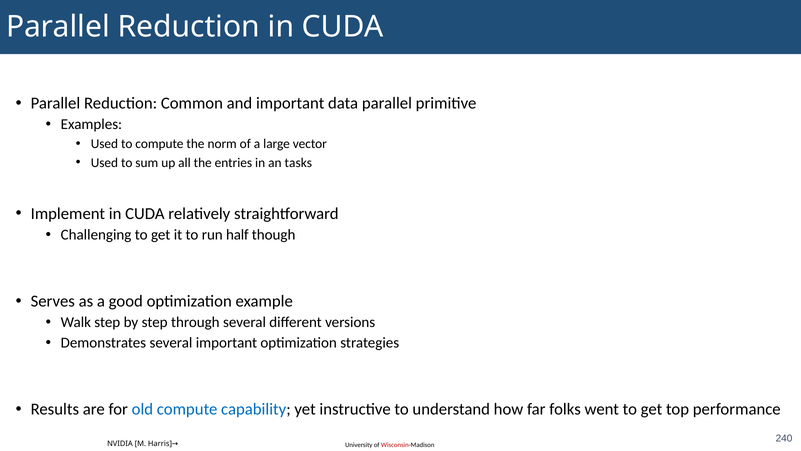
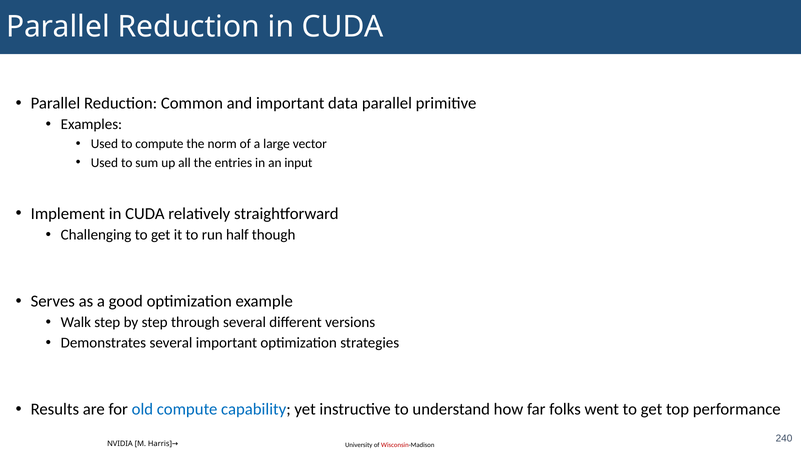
tasks: tasks -> input
